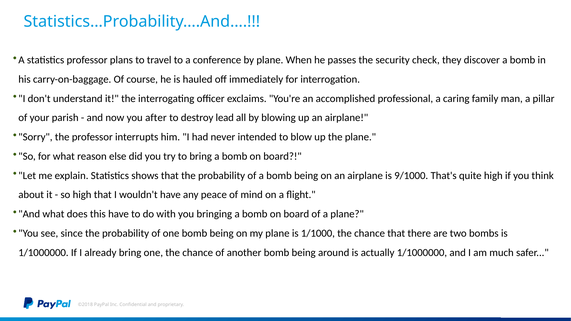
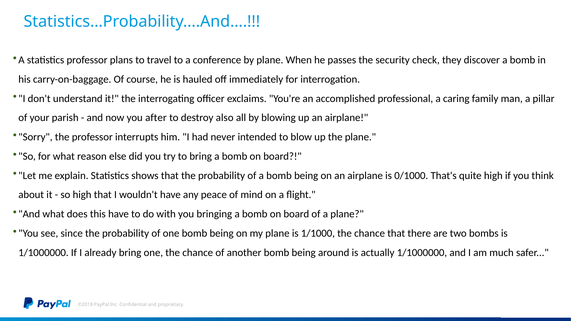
lead: lead -> also
9/1000: 9/1000 -> 0/1000
